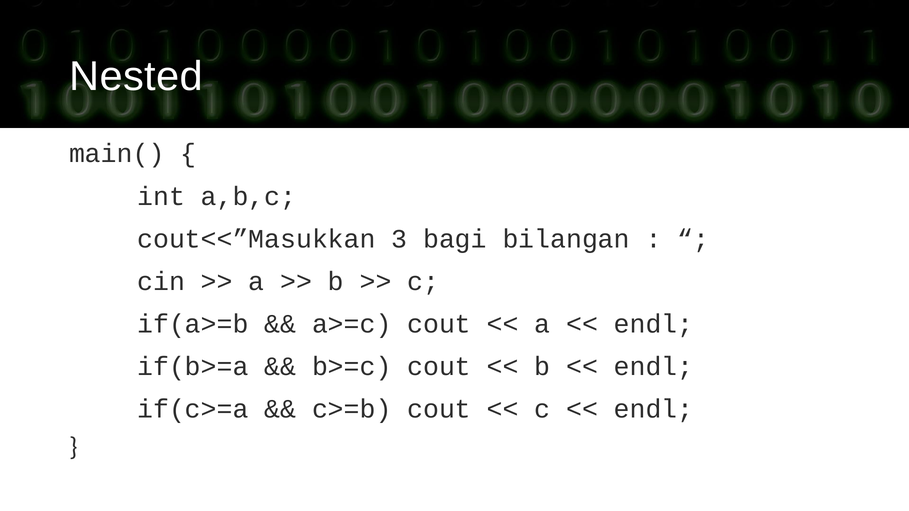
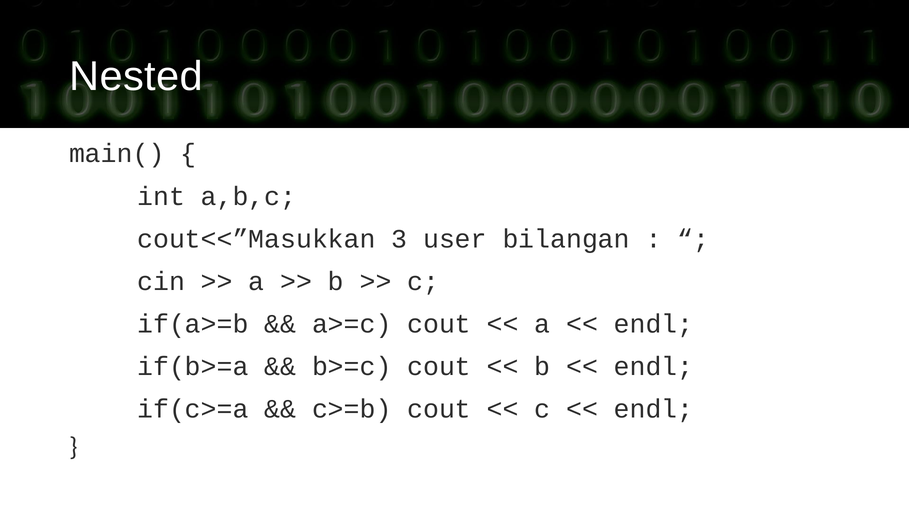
bagi: bagi -> user
